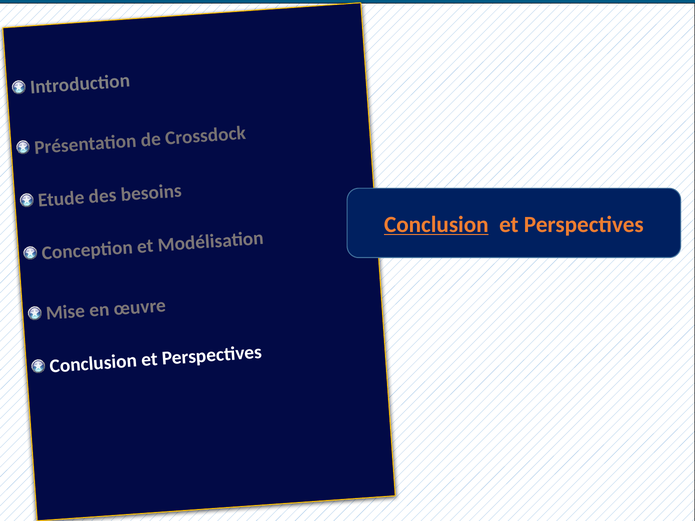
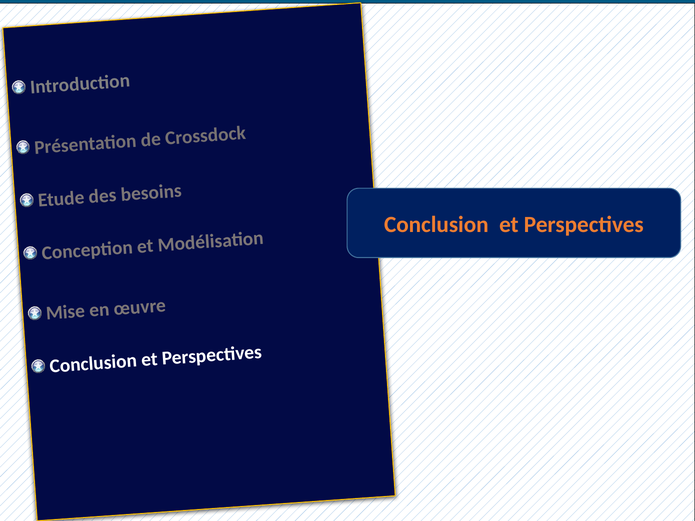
Conclusion at (436, 225) underline: present -> none
